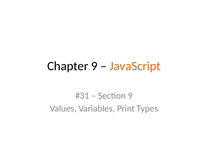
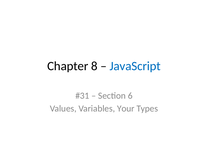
Chapter 9: 9 -> 8
JavaScript colour: orange -> blue
Section 9: 9 -> 6
Print: Print -> Your
